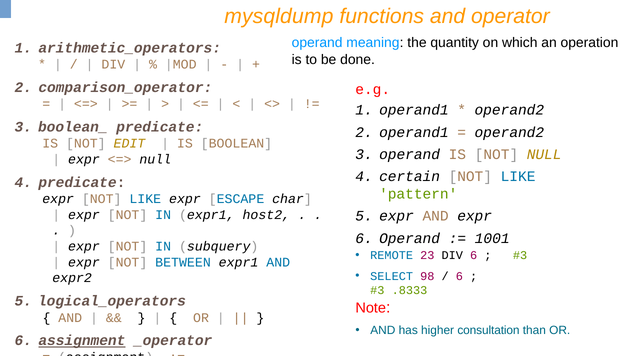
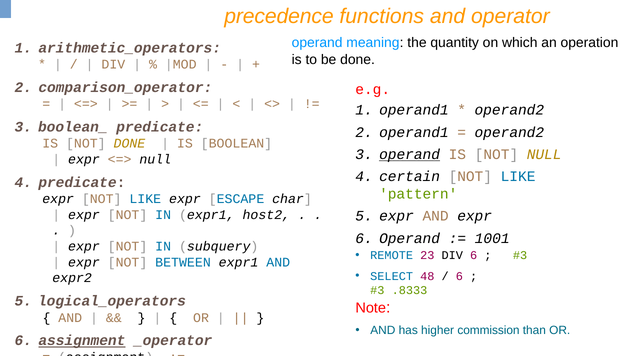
mysqldump: mysqldump -> precedence
NOT EDIT: EDIT -> DONE
operand at (410, 155) underline: none -> present
98: 98 -> 48
consultation: consultation -> commission
